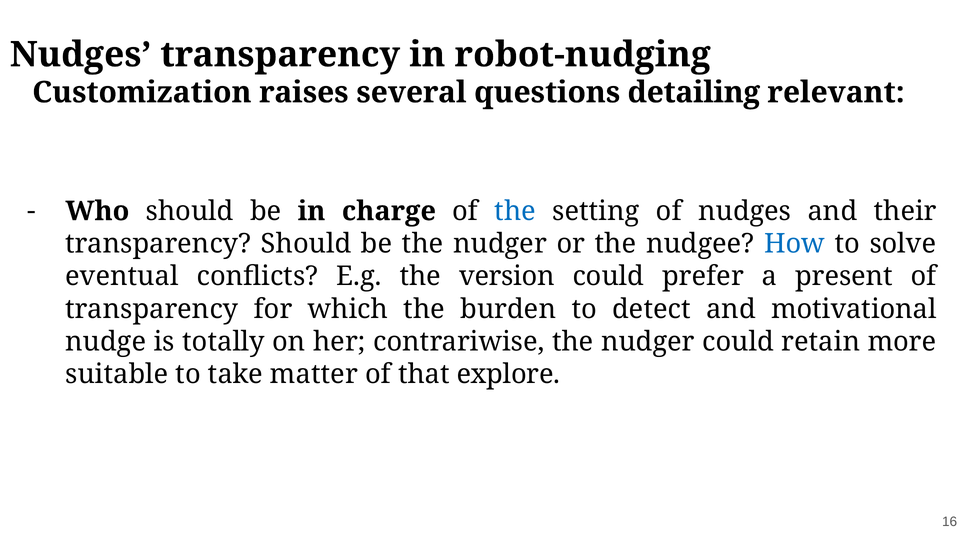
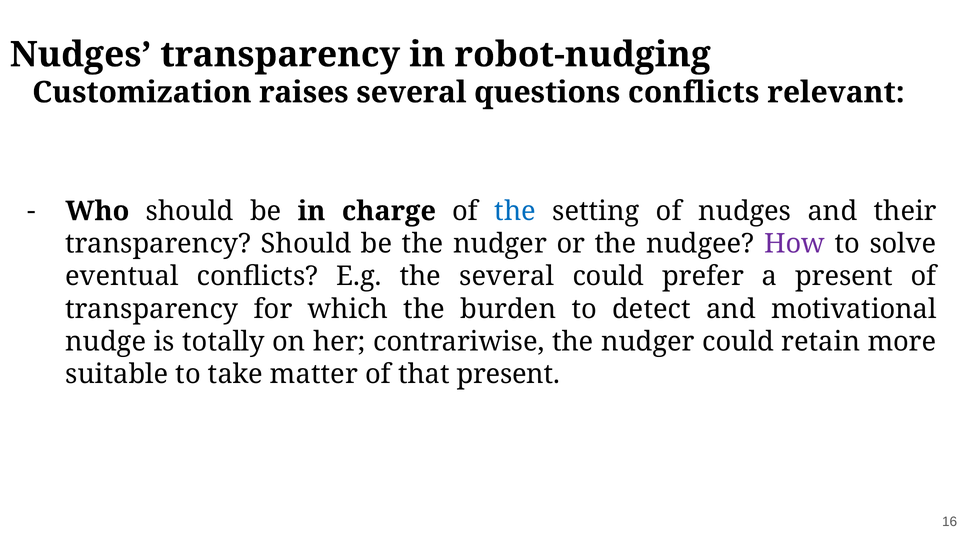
questions detailing: detailing -> conflicts
How colour: blue -> purple
the version: version -> several
that explore: explore -> present
